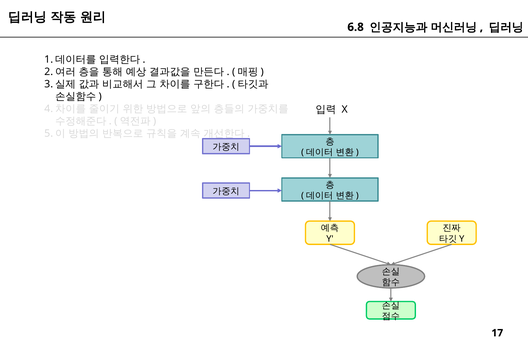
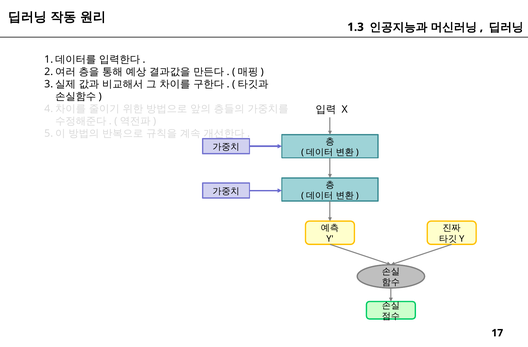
6.8: 6.8 -> 1.3
